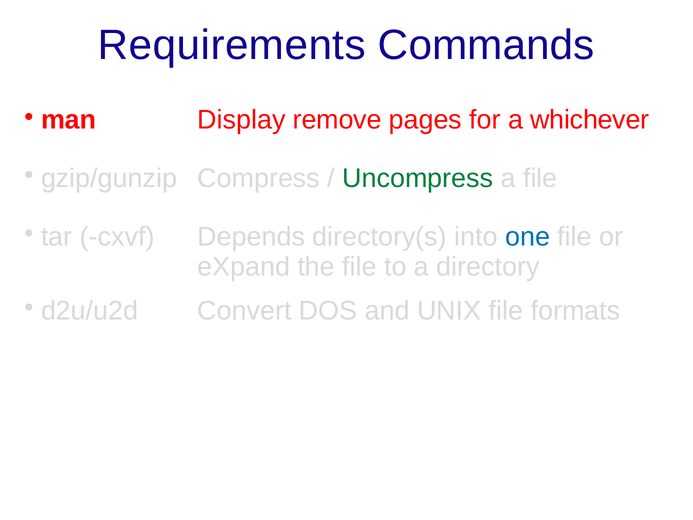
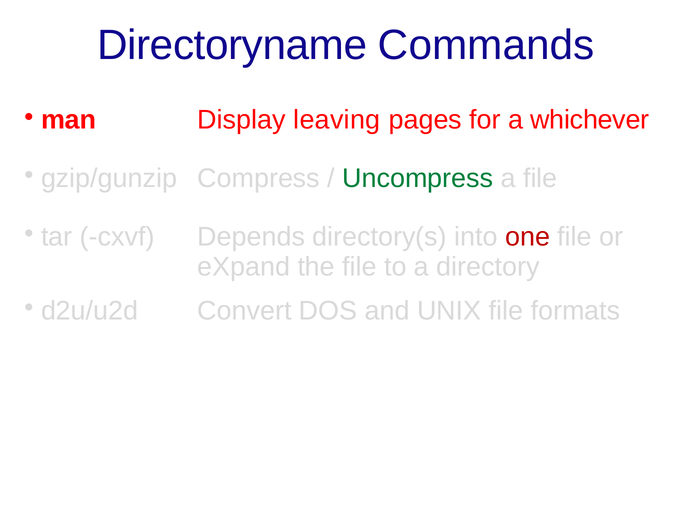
Requirements: Requirements -> Directoryname
remove: remove -> leaving
one colour: blue -> red
